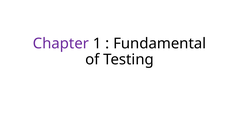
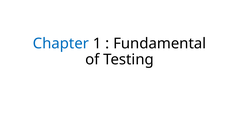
Chapter colour: purple -> blue
